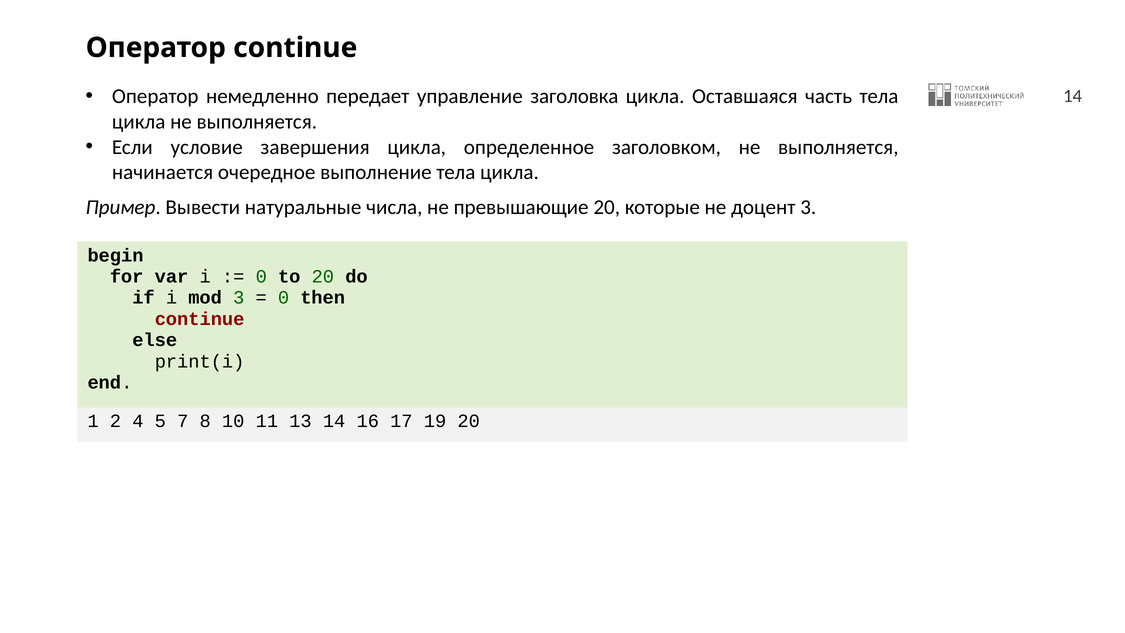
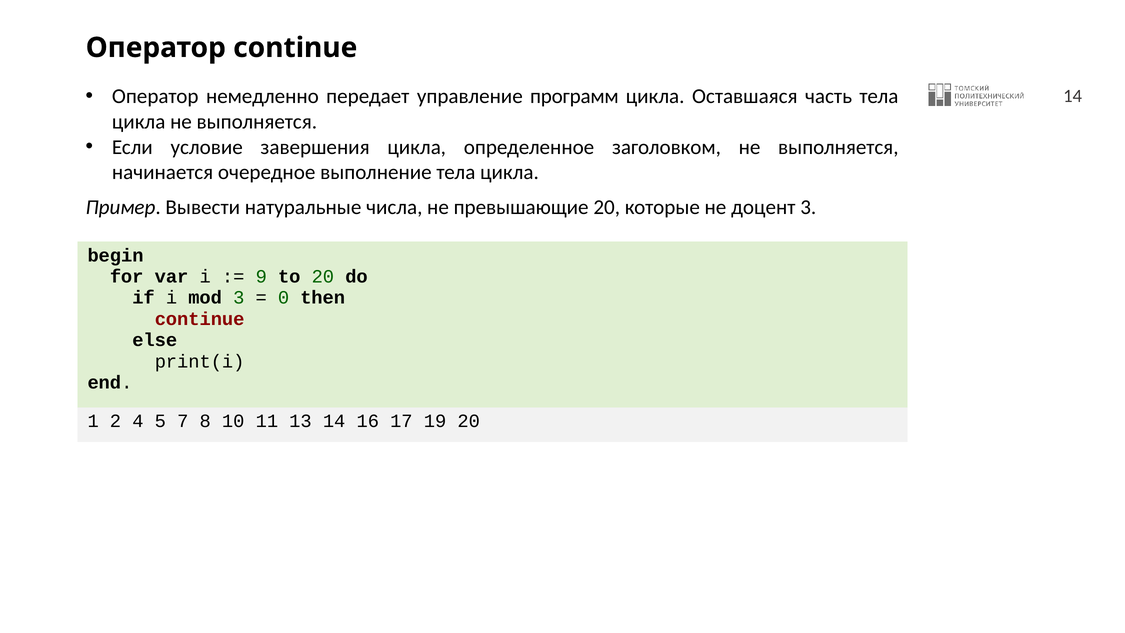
заголовка: заголовка -> программ
0 at (261, 276): 0 -> 9
